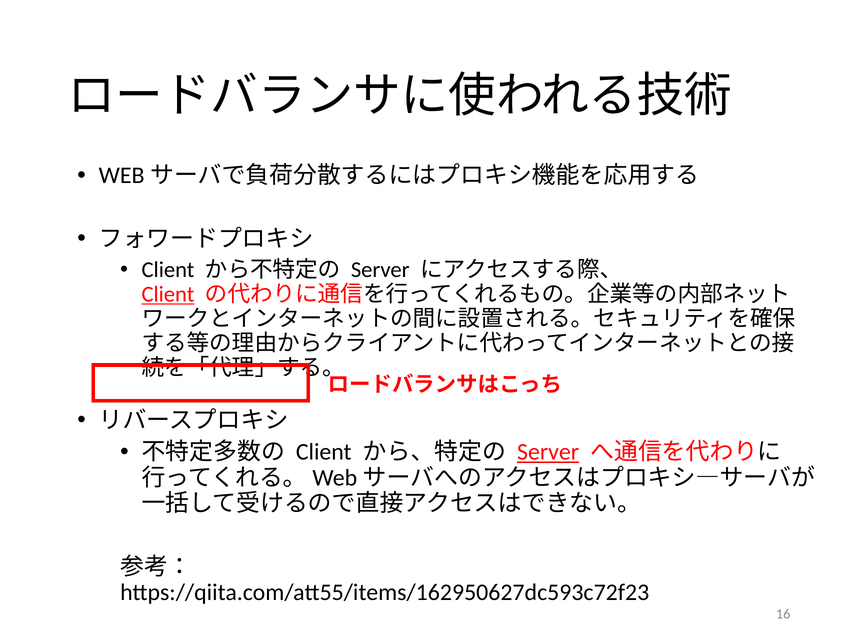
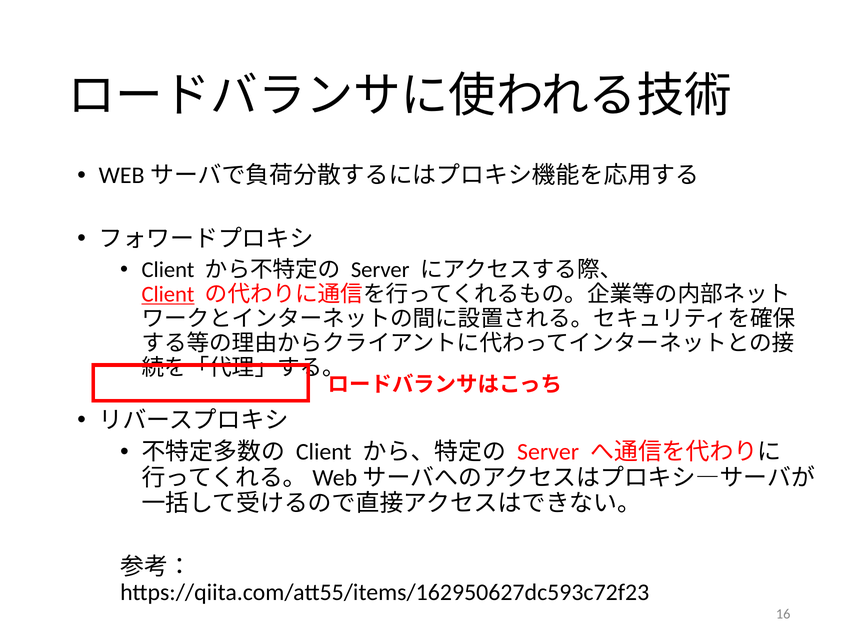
Server at (548, 452) underline: present -> none
